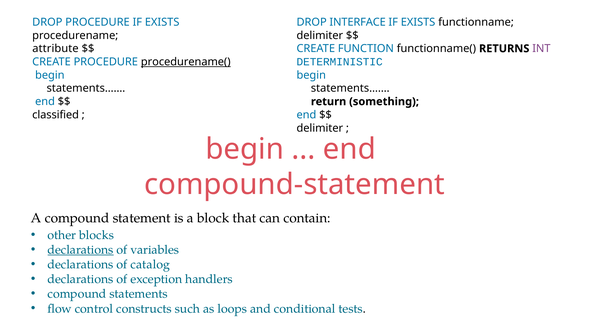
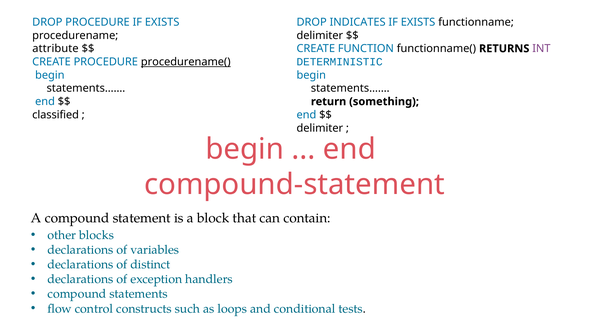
INTERFACE: INTERFACE -> INDICATES
declarations at (81, 250) underline: present -> none
catalog: catalog -> distinct
